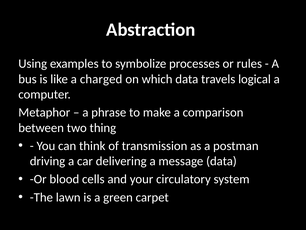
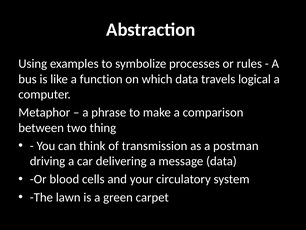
charged: charged -> function
